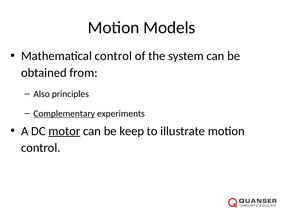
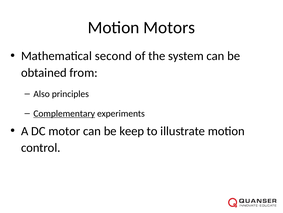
Models: Models -> Motors
Mathematical control: control -> second
motor underline: present -> none
